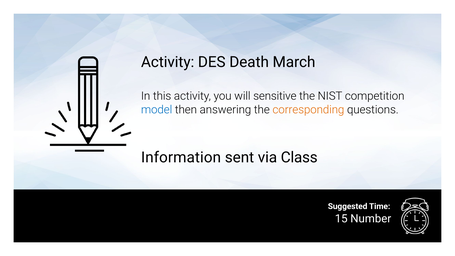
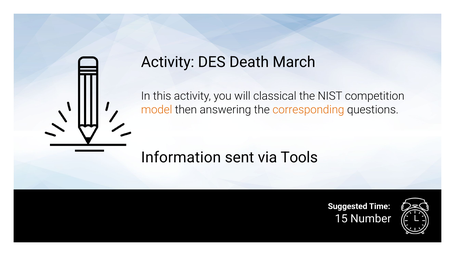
sensitive: sensitive -> classical
model colour: blue -> orange
Class: Class -> Tools
